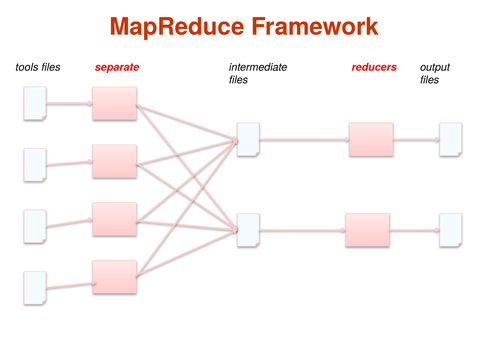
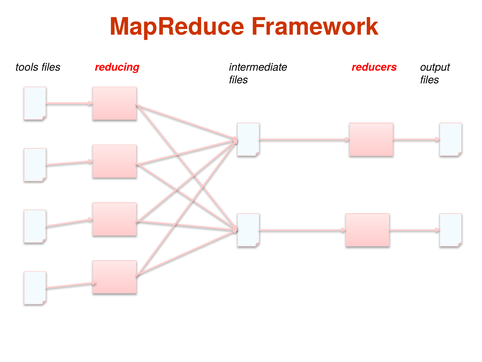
separate: separate -> reducing
